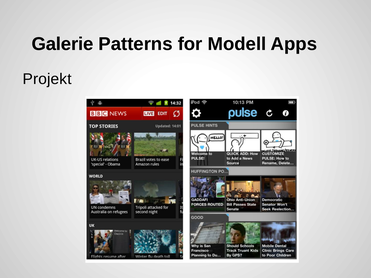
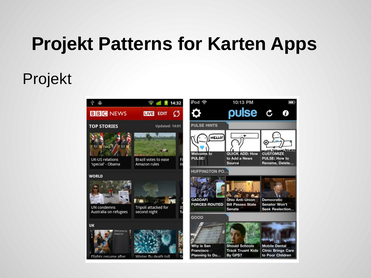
Galerie at (62, 44): Galerie -> Projekt
Modell: Modell -> Karten
